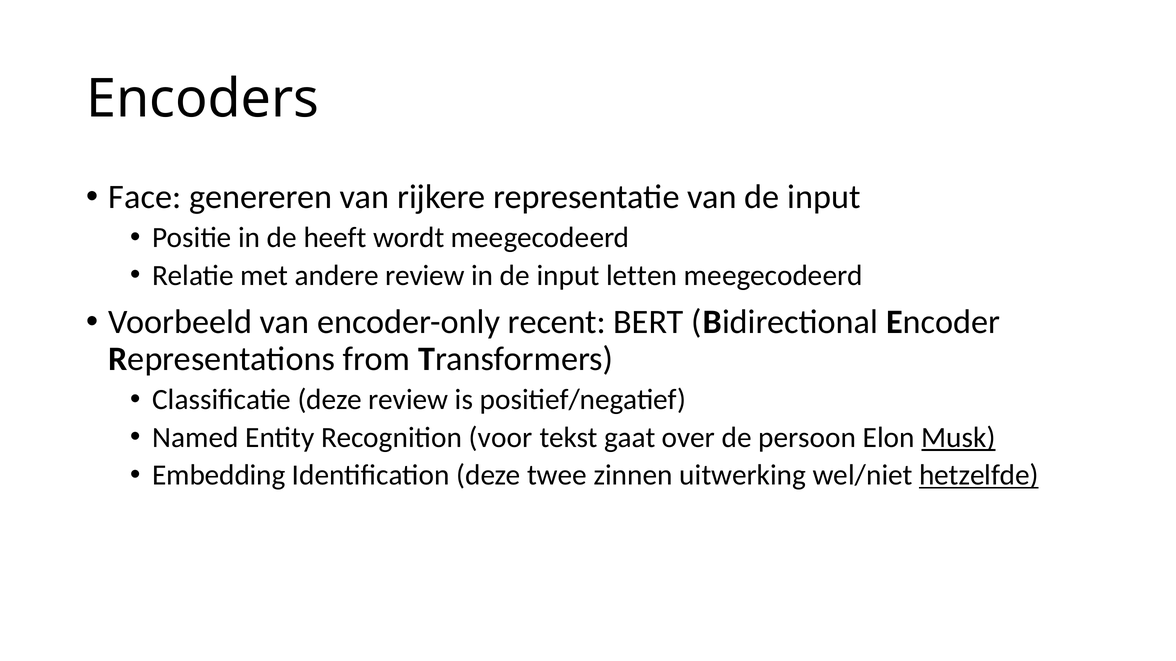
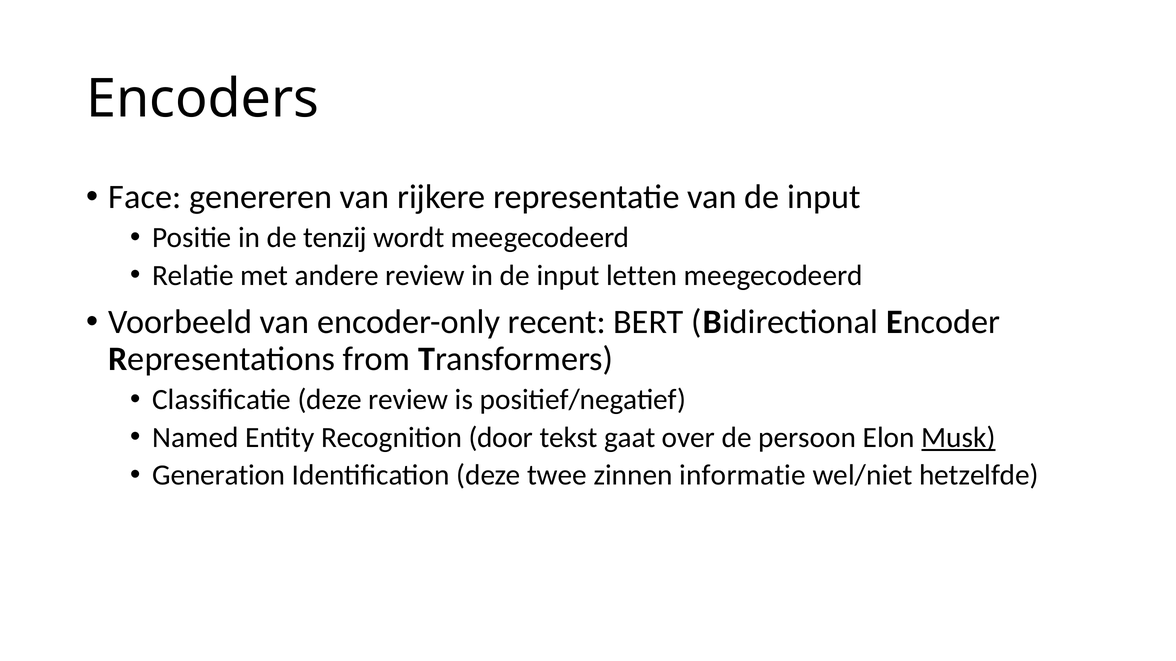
heeft: heeft -> tenzij
voor: voor -> door
Embedding: Embedding -> Generation
uitwerking: uitwerking -> informatie
hetzelfde underline: present -> none
